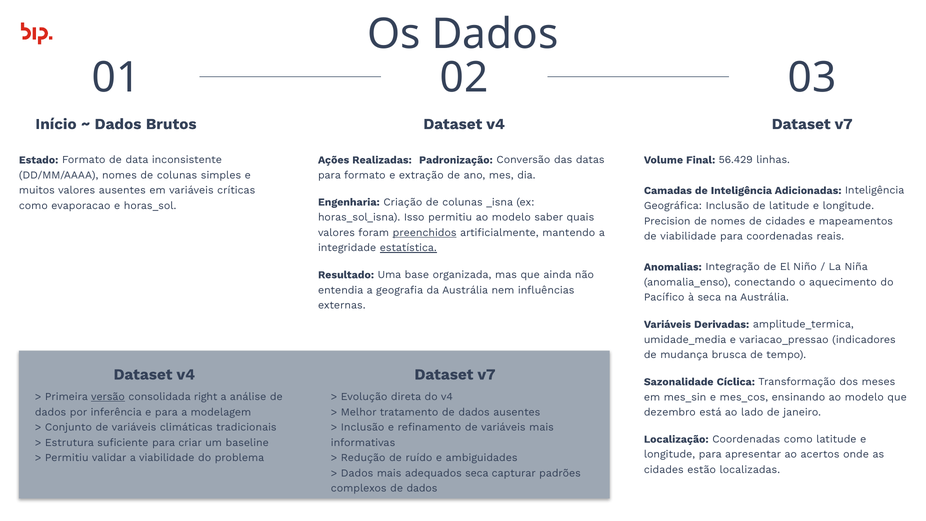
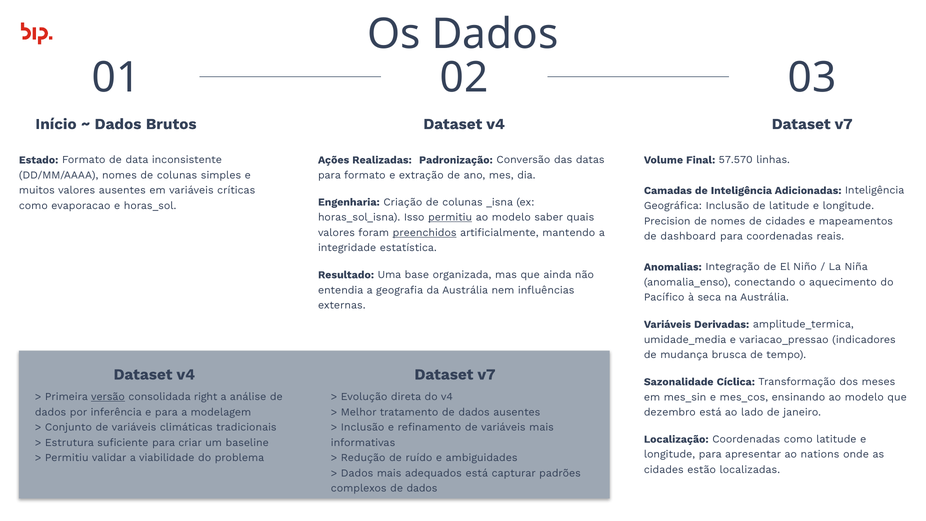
56.429: 56.429 -> 57.570
permitiu at (450, 217) underline: none -> present
de viabilidade: viabilidade -> dashboard
estatística underline: present -> none
acertos: acertos -> nations
adequados seca: seca -> está
